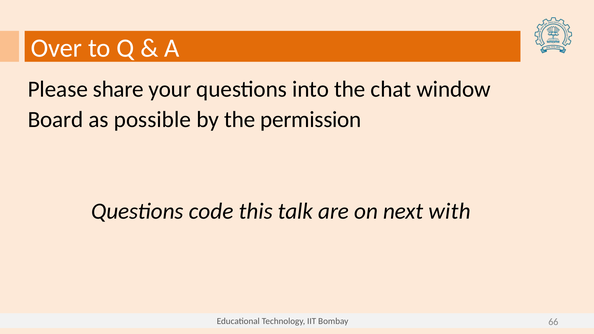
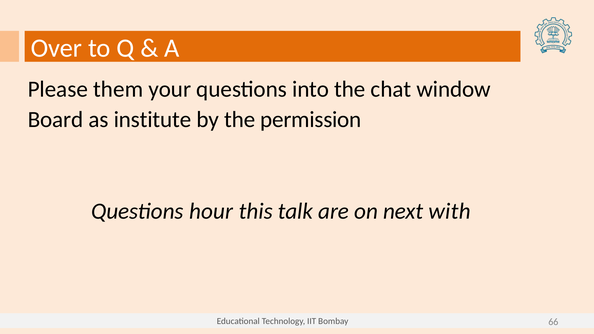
share: share -> them
possible: possible -> institute
code: code -> hour
